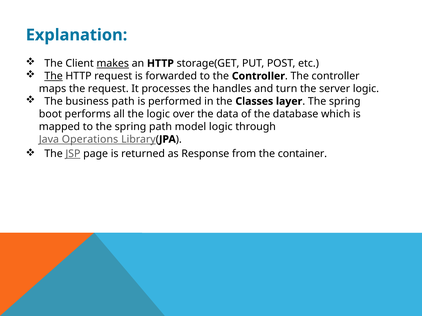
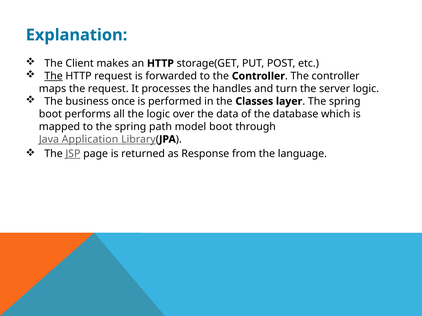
makes underline: present -> none
business path: path -> once
model logic: logic -> boot
Operations: Operations -> Application
container: container -> language
